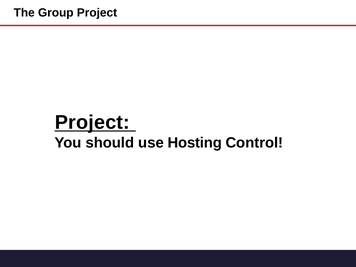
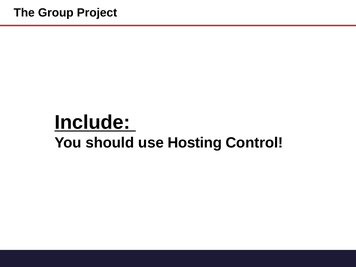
Project at (92, 122): Project -> Include
